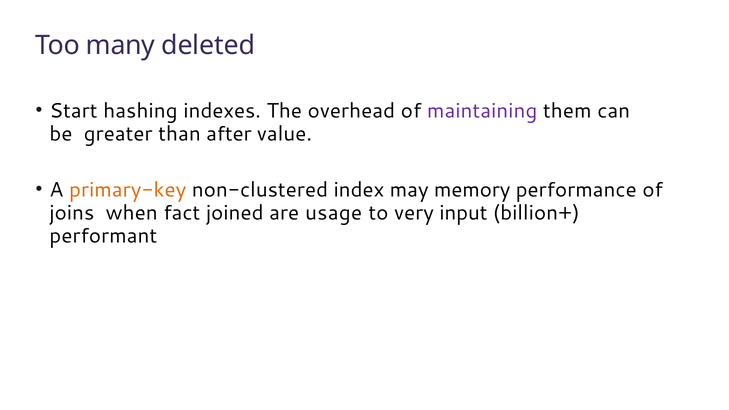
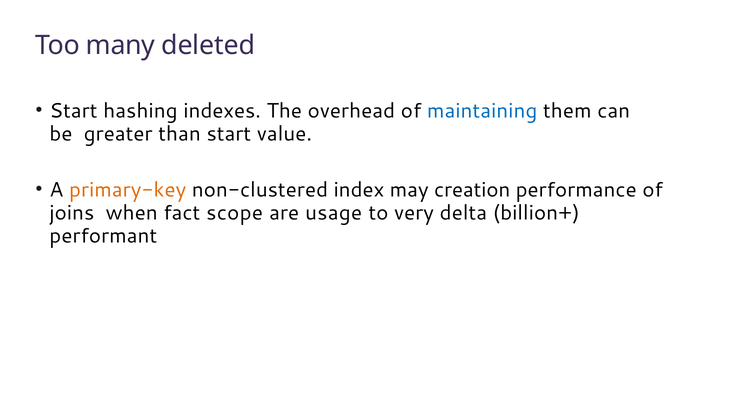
maintaining colour: purple -> blue
than after: after -> start
memory: memory -> creation
joined: joined -> scope
input: input -> delta
